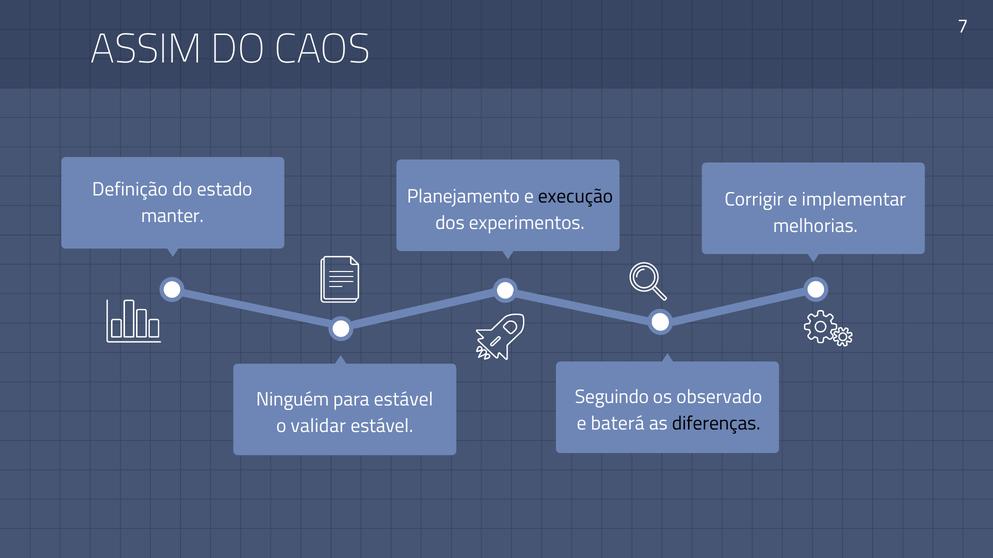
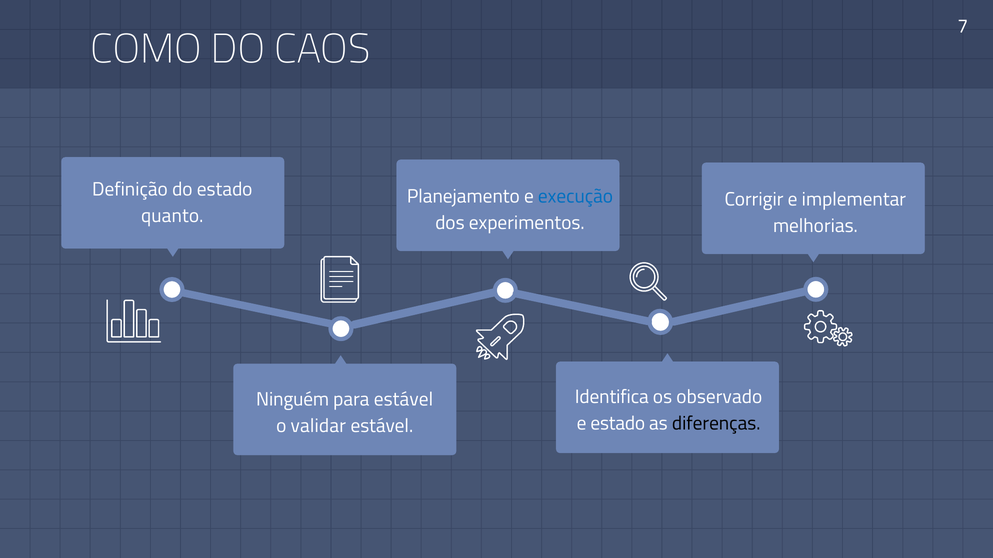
ASSIM: ASSIM -> COMO
execução colour: black -> blue
manter: manter -> quanto
Seguindo: Seguindo -> Identifica
e baterá: baterá -> estado
